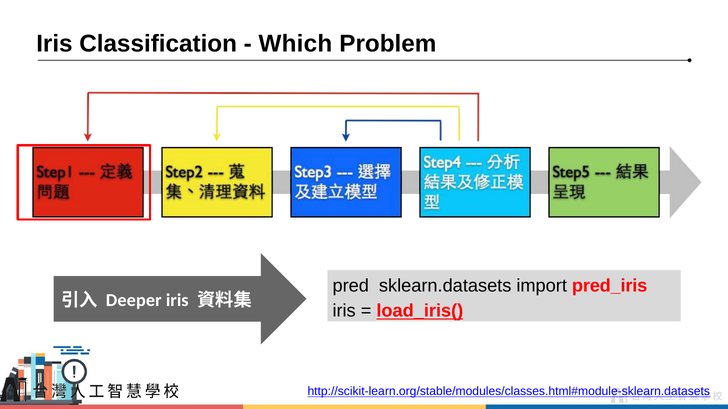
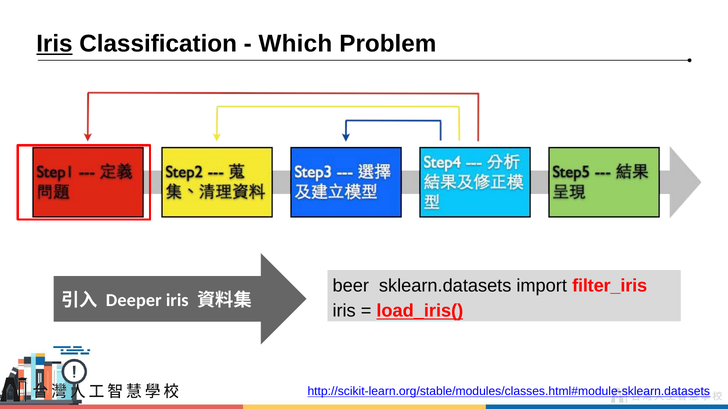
Iris at (54, 44) underline: none -> present
pred: pred -> beer
pred_iris: pred_iris -> filter_iris
